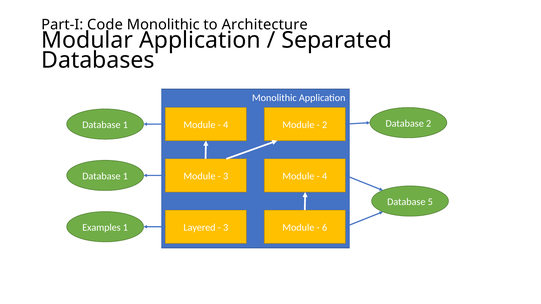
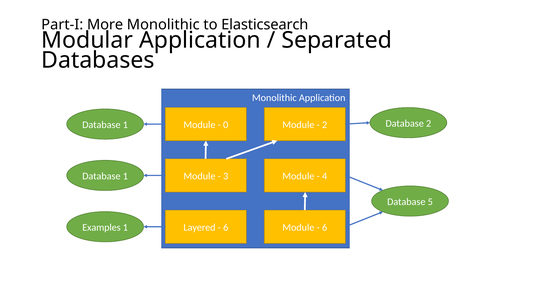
Code: Code -> More
Architecture: Architecture -> Elasticsearch
4 at (226, 125): 4 -> 0
3 at (226, 228): 3 -> 6
